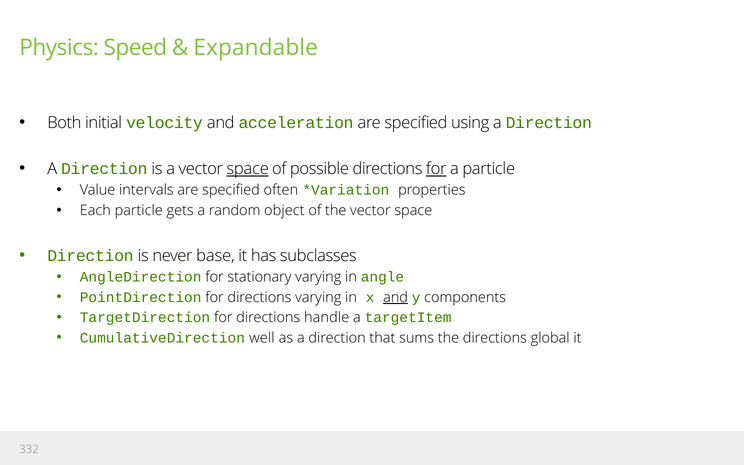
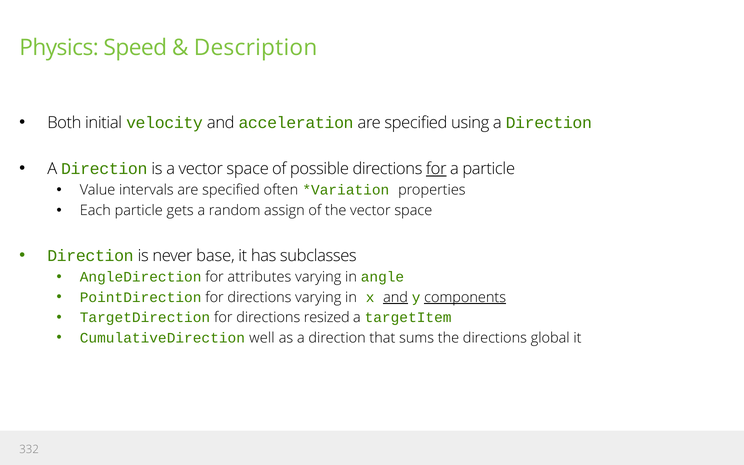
Expandable: Expandable -> Description
space at (248, 169) underline: present -> none
object: object -> assign
stationary: stationary -> attributes
components underline: none -> present
handle: handle -> resized
